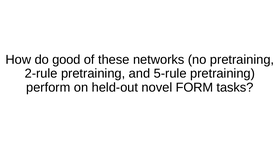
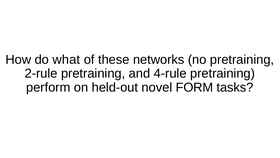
good: good -> what
5-rule: 5-rule -> 4-rule
